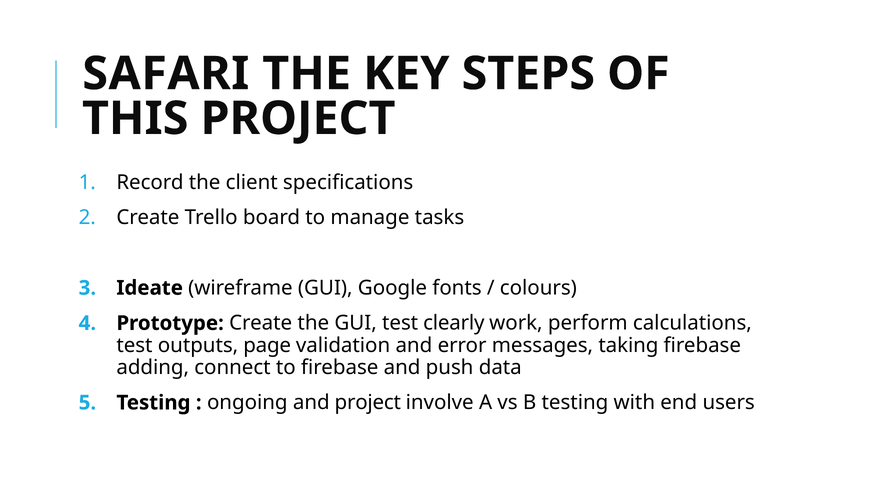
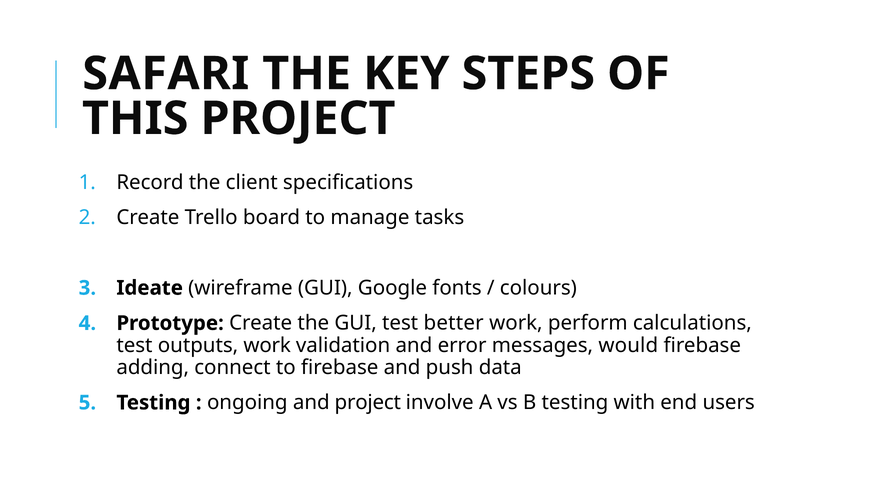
clearly: clearly -> better
outputs page: page -> work
taking: taking -> would
